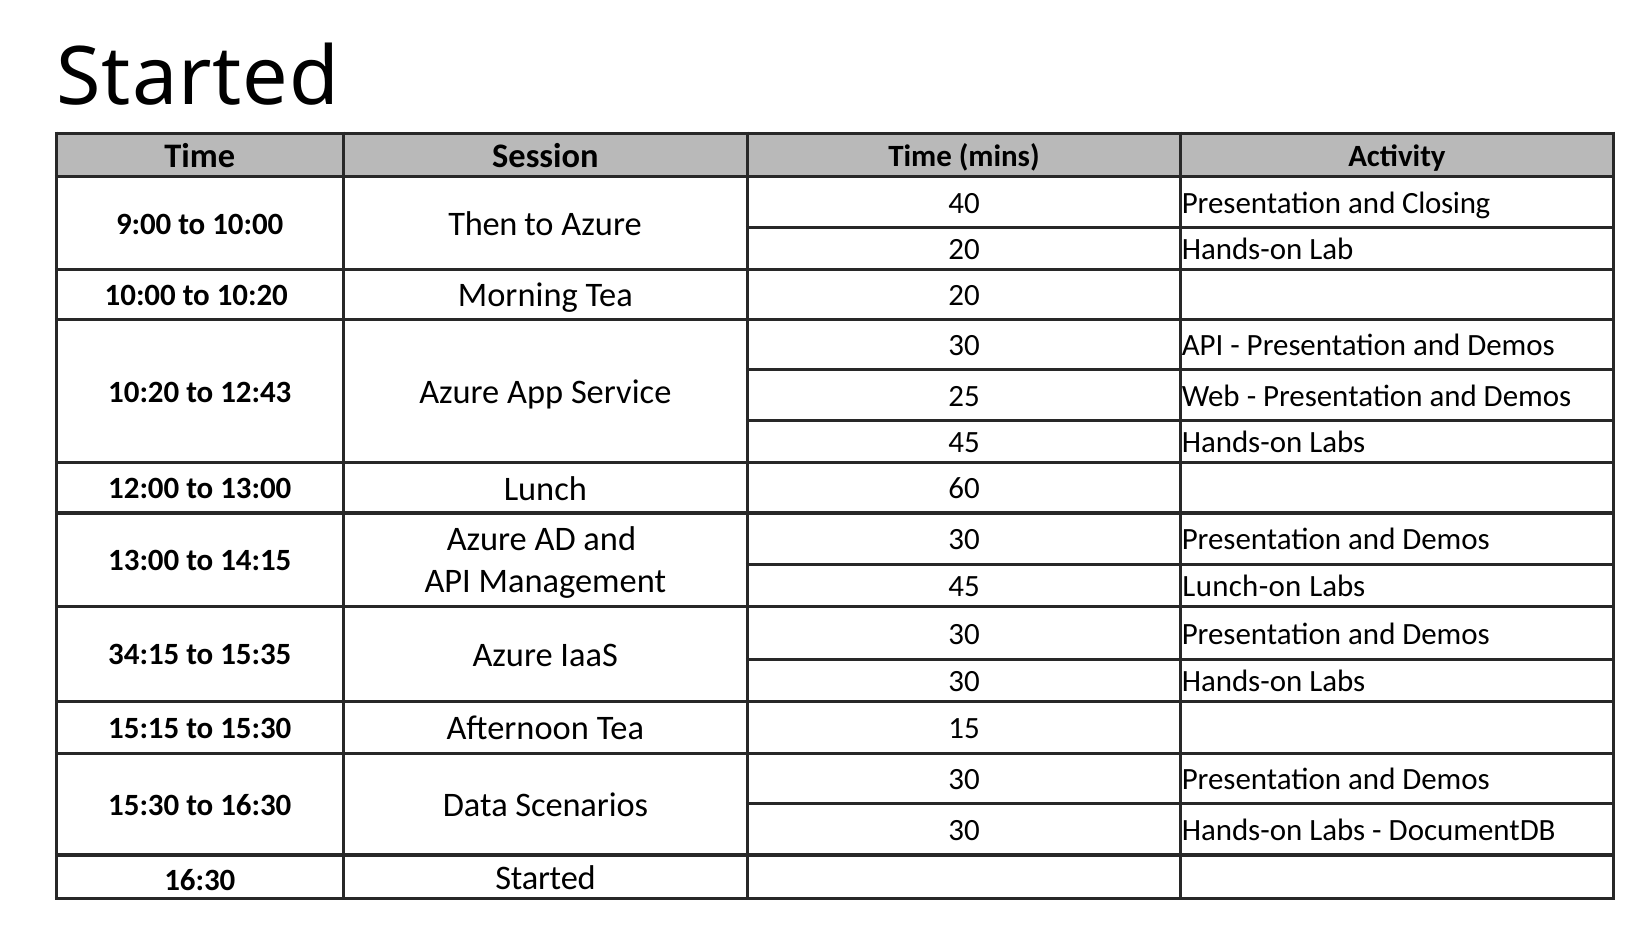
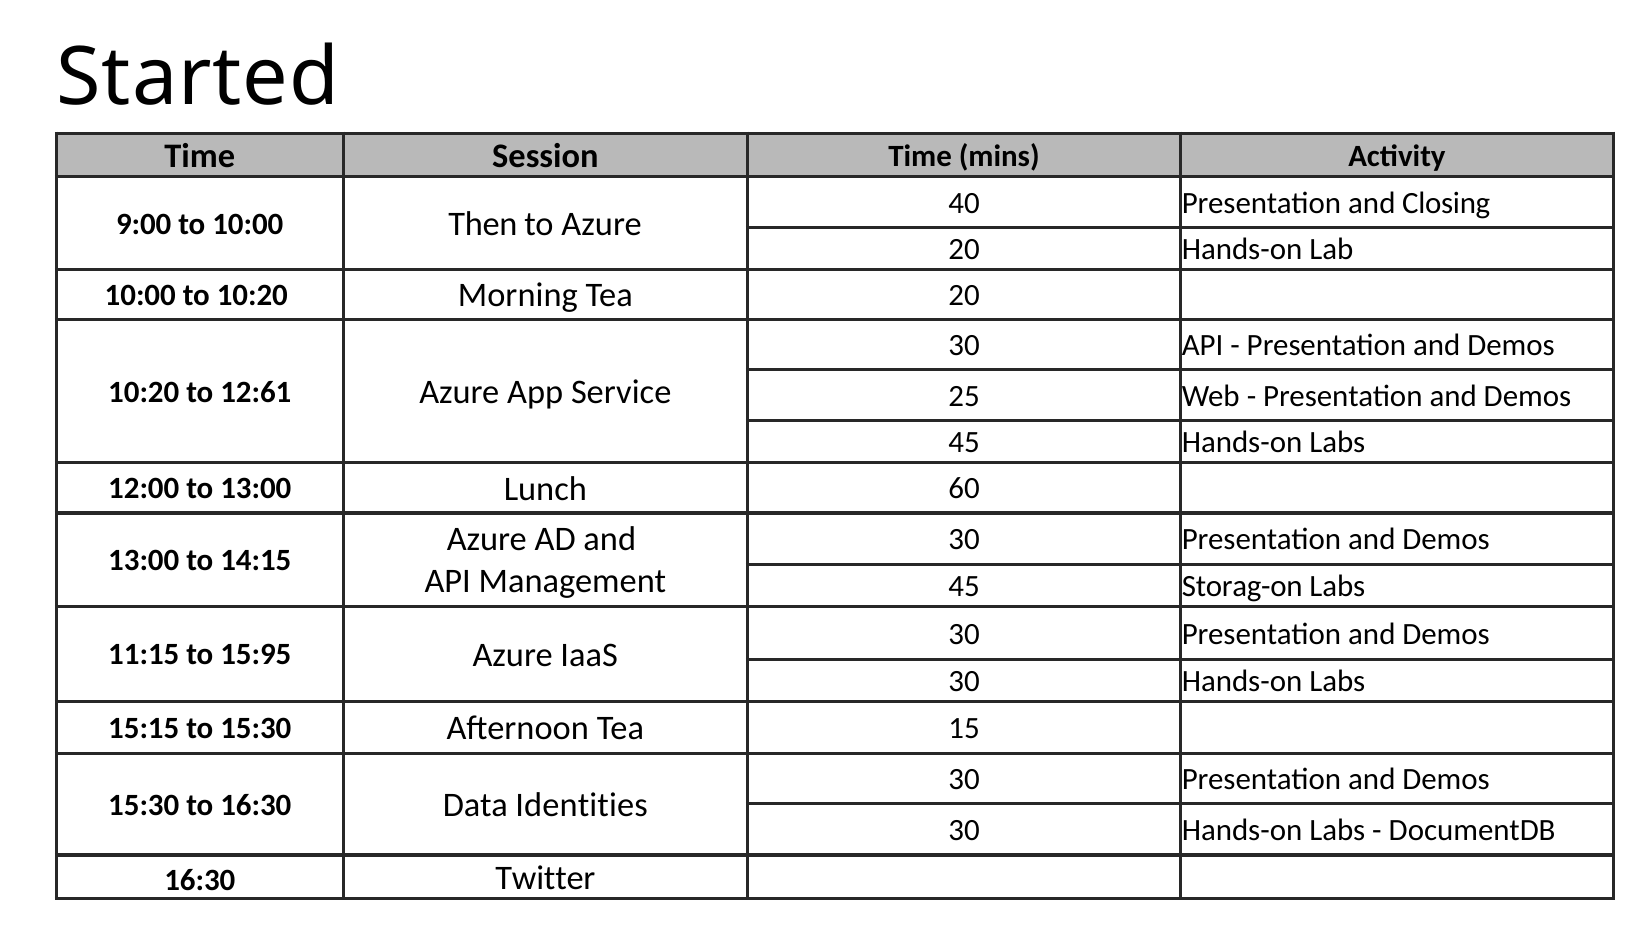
12:43: 12:43 -> 12:61
Lunch-on: Lunch-on -> Storag-on
34:15: 34:15 -> 11:15
15:35: 15:35 -> 15:95
Scenarios: Scenarios -> Identities
16:30 Started: Started -> Twitter
